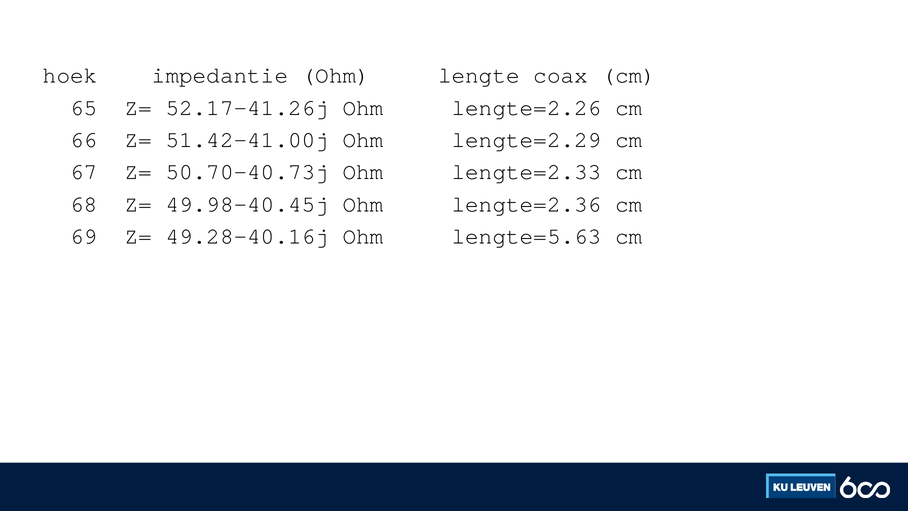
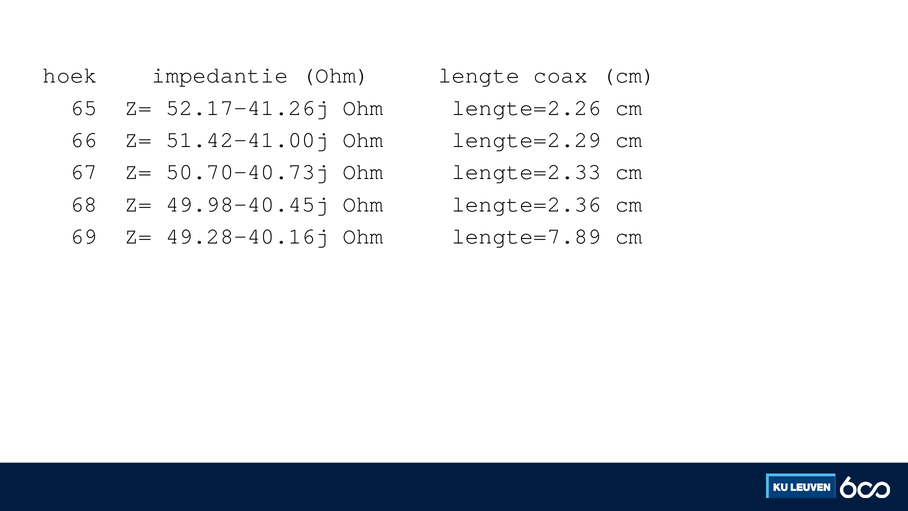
lengte=5.63: lengte=5.63 -> lengte=7.89
